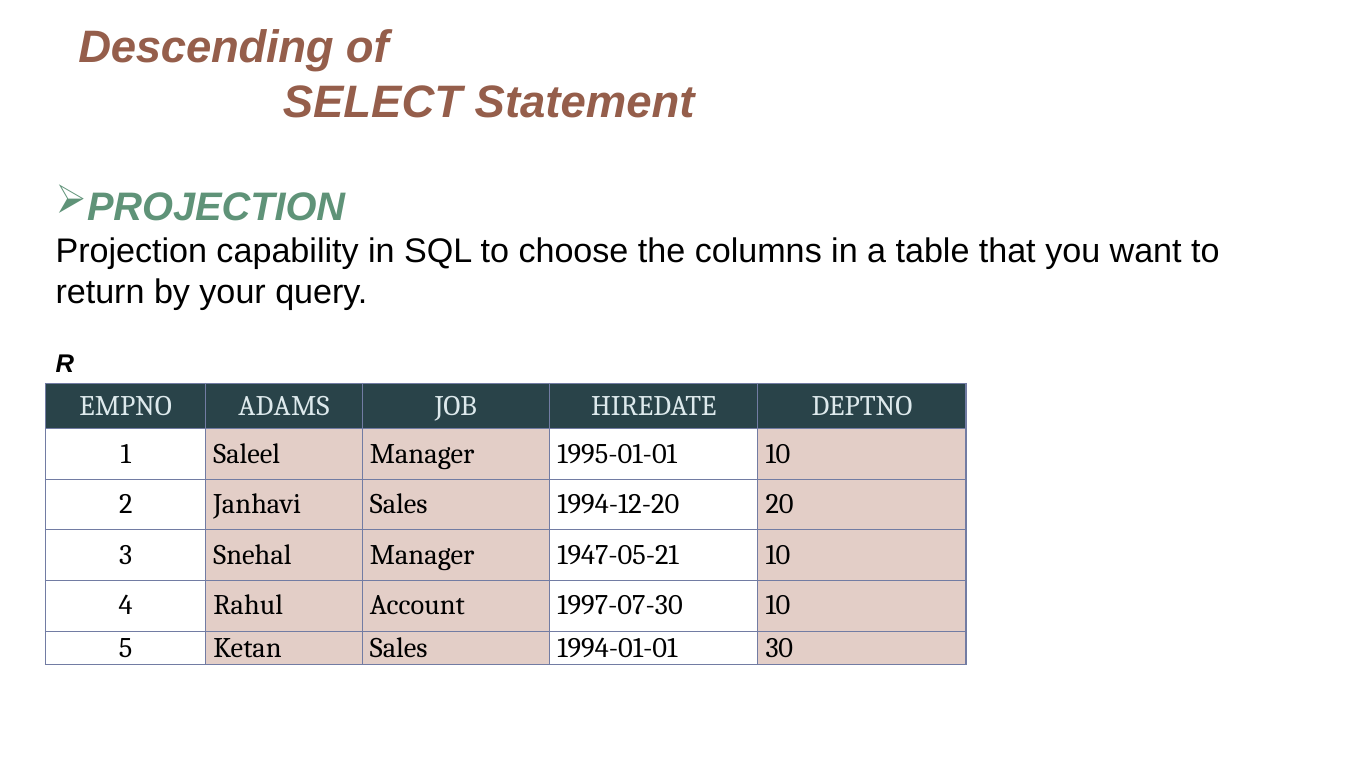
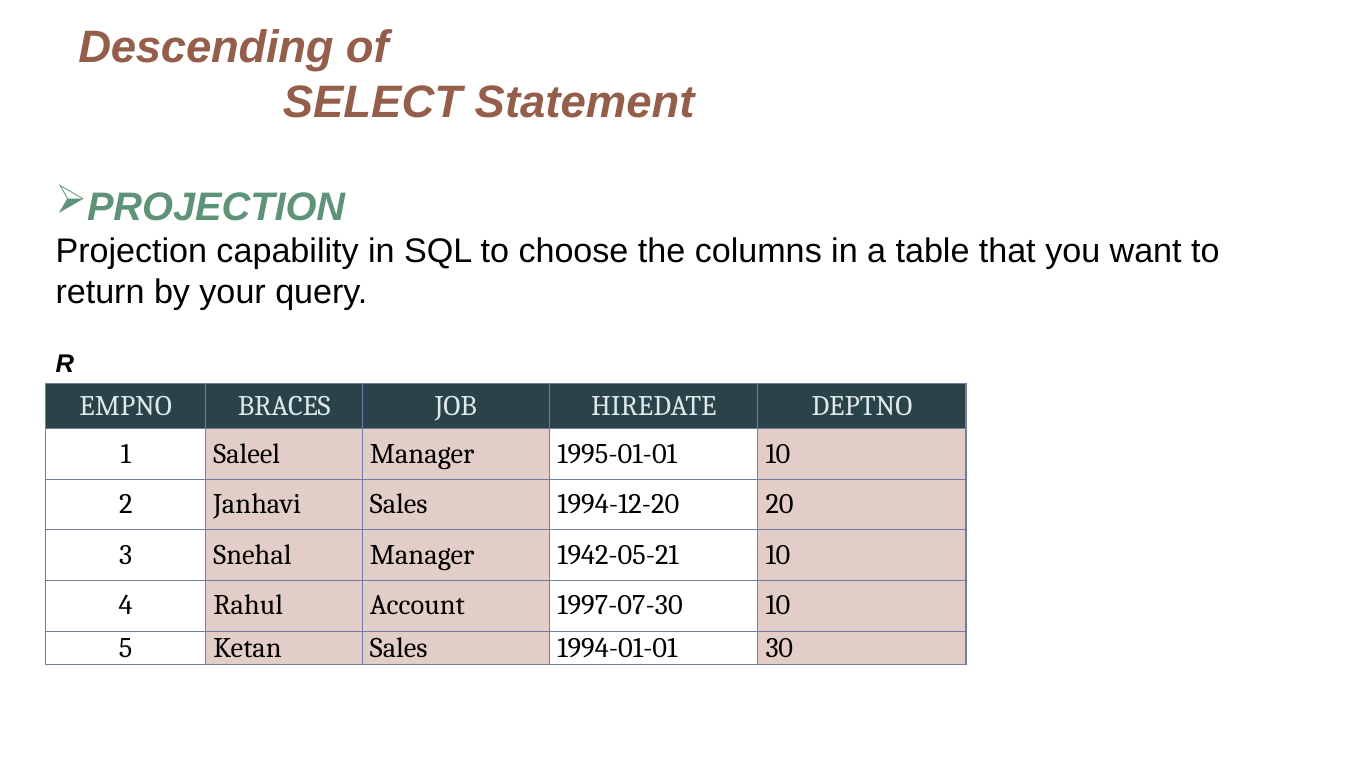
ADAMS: ADAMS -> BRACES
1947-05-21: 1947-05-21 -> 1942-05-21
